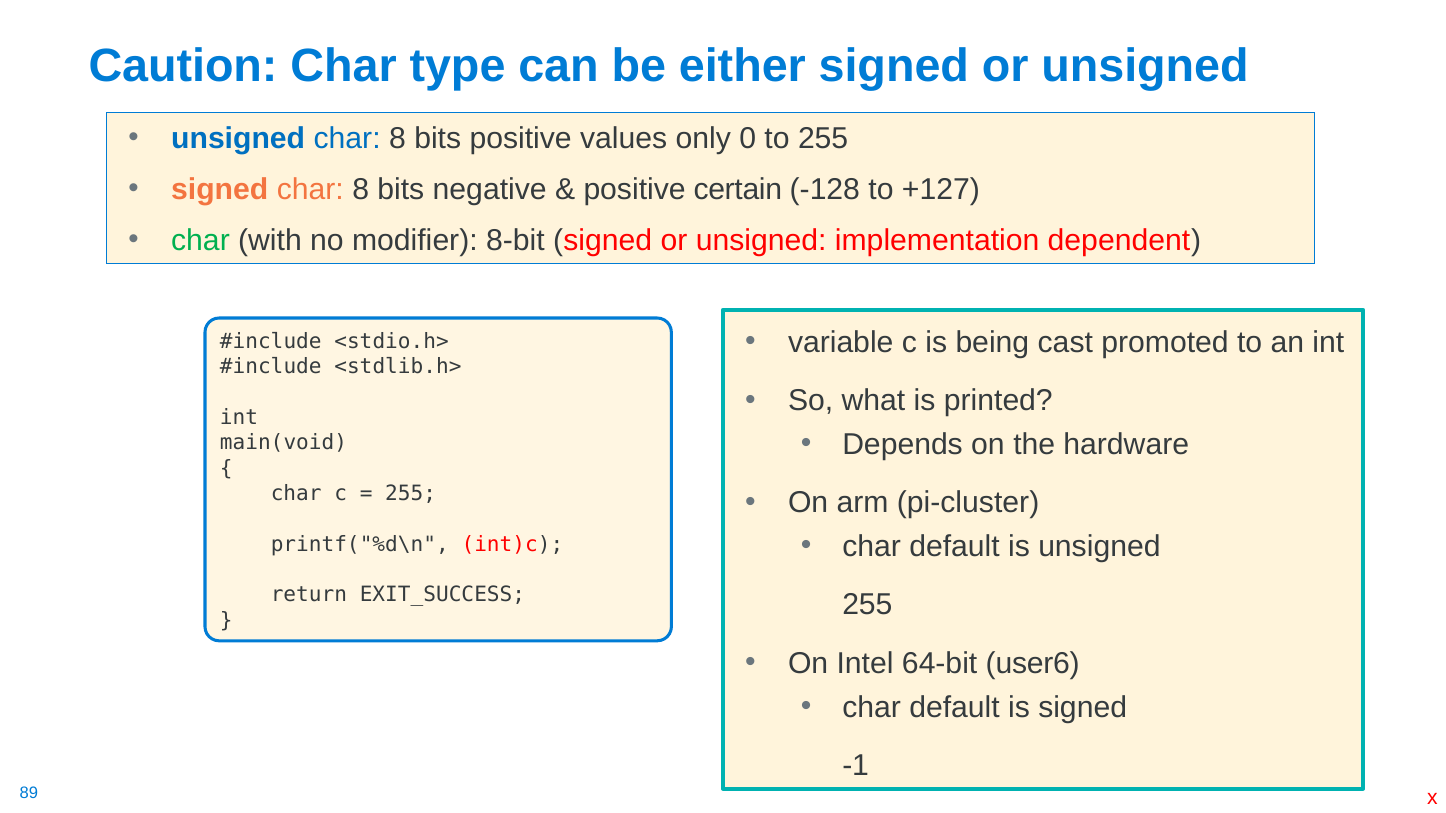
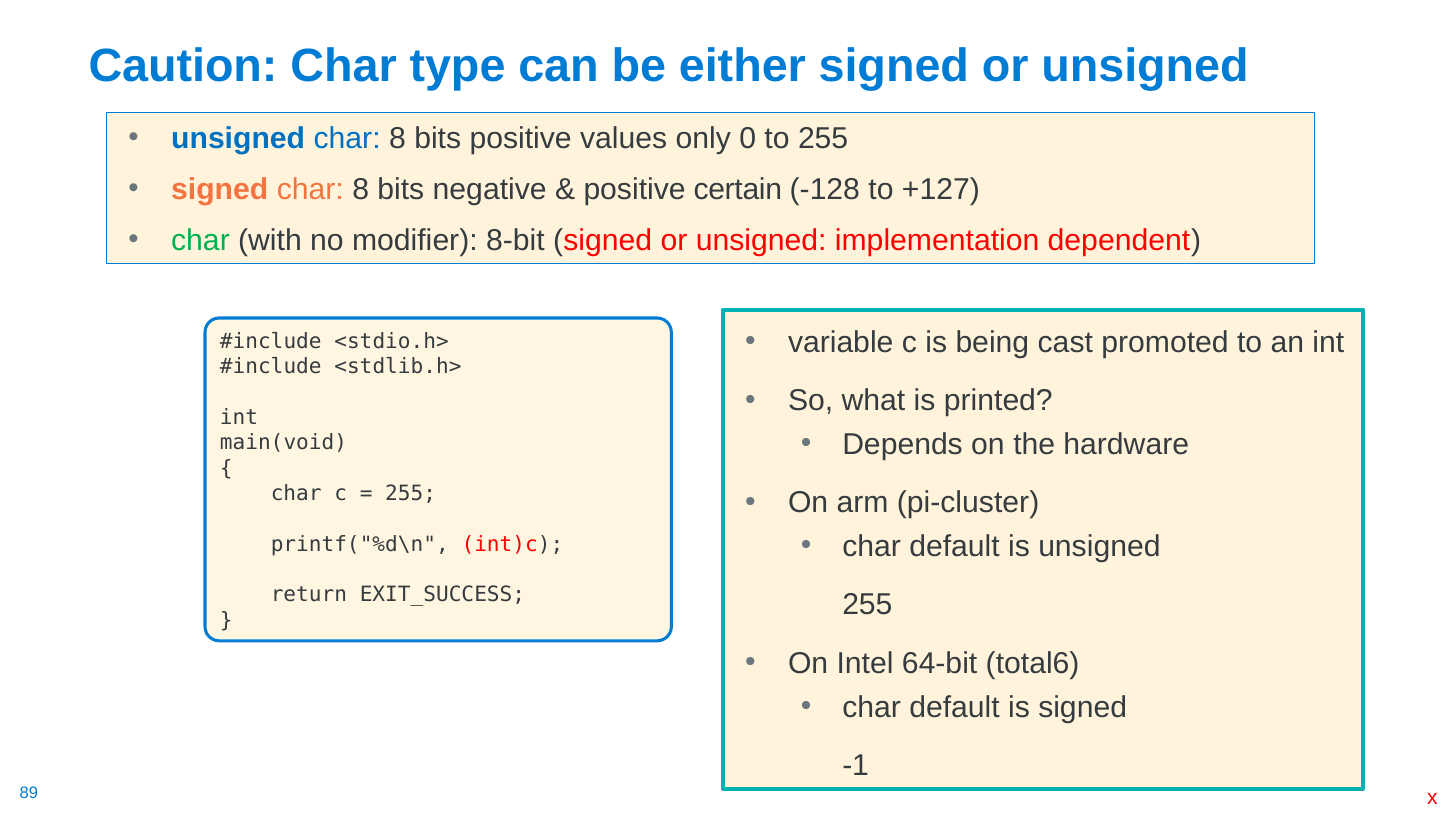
user6: user6 -> total6
